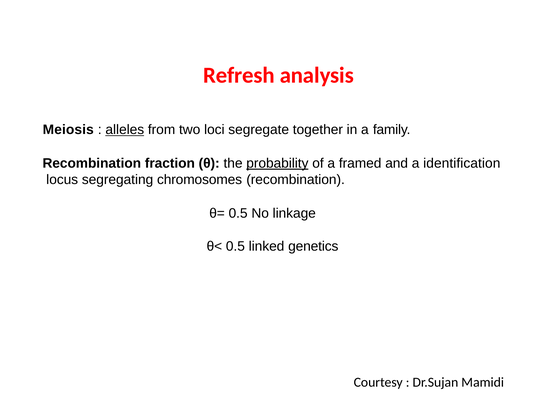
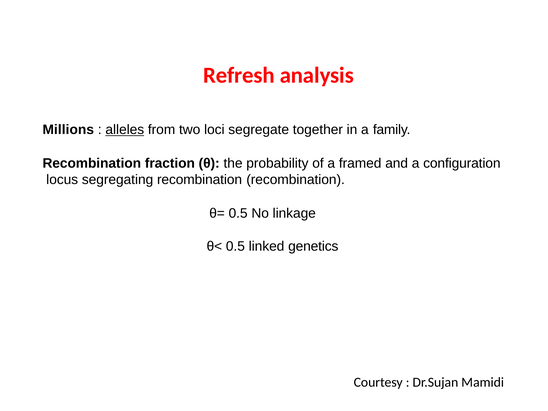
Meiosis: Meiosis -> Millions
probability underline: present -> none
identification: identification -> configuration
segregating chromosomes: chromosomes -> recombination
